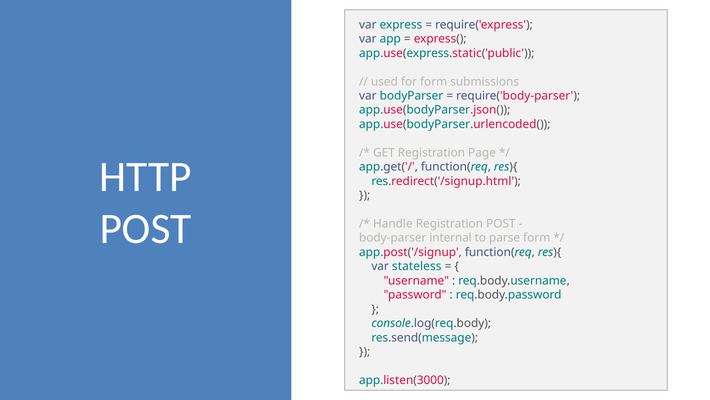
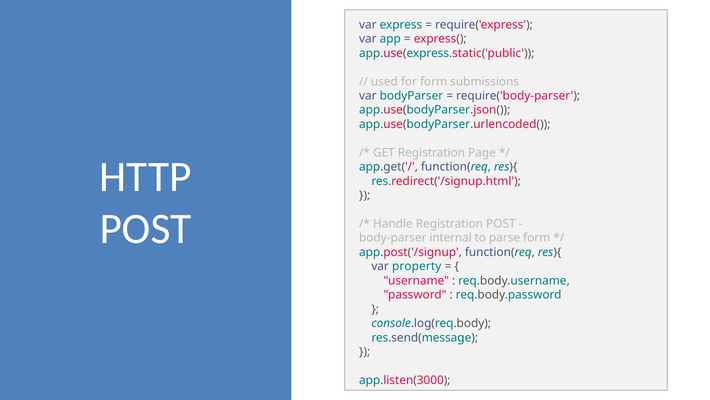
stateless: stateless -> property
